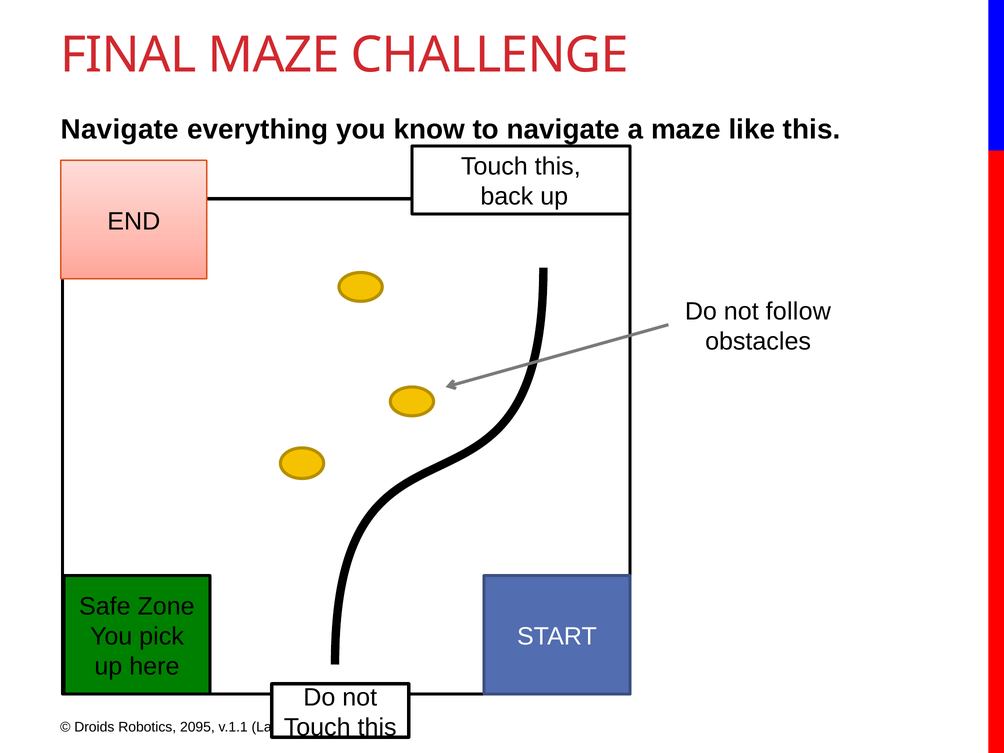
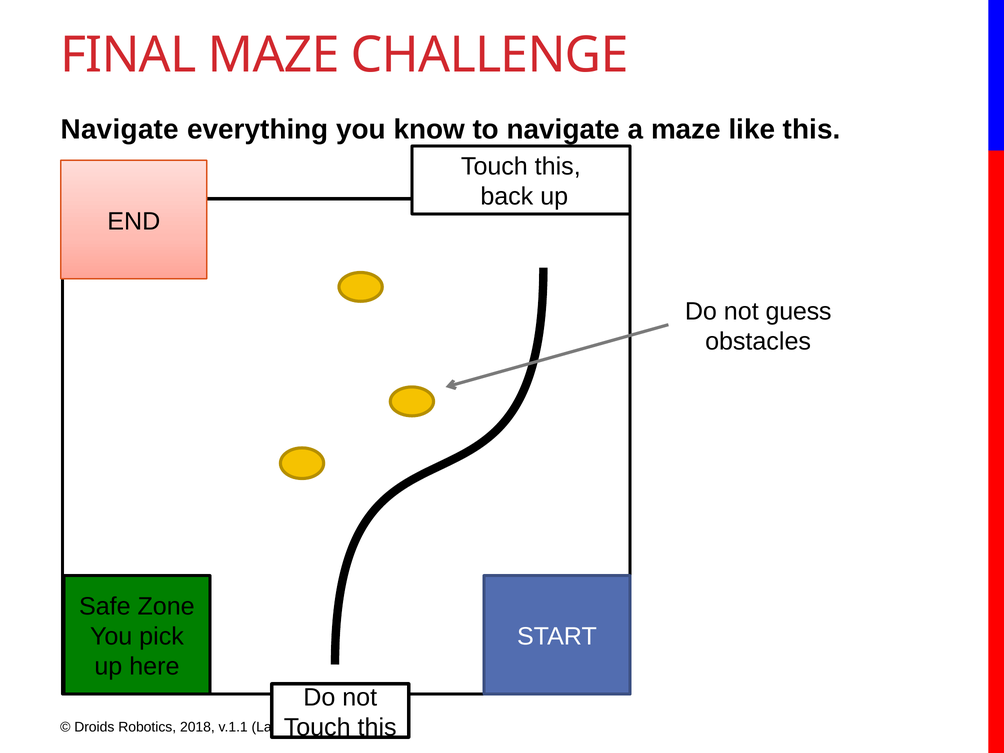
follow: follow -> guess
2095: 2095 -> 2018
